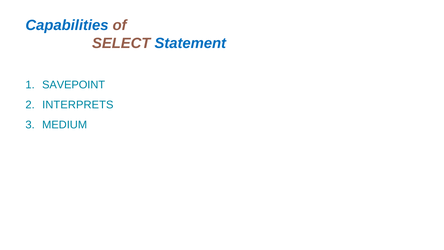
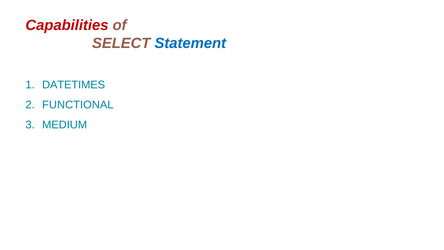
Capabilities colour: blue -> red
SAVEPOINT: SAVEPOINT -> DATETIMES
INTERPRETS: INTERPRETS -> FUNCTIONAL
